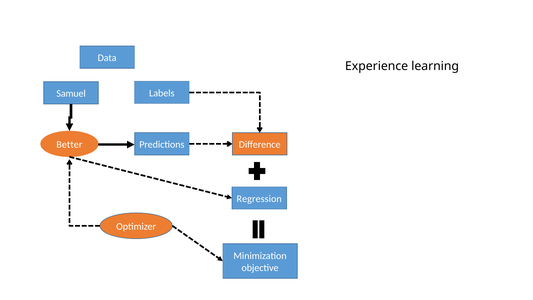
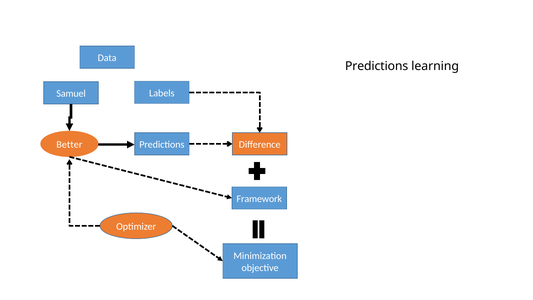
Experience at (377, 66): Experience -> Predictions
Regression: Regression -> Framework
